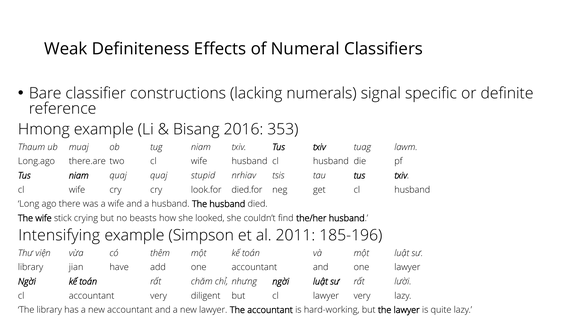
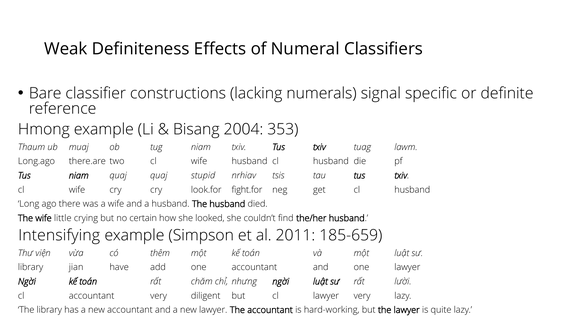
2016: 2016 -> 2004
died.for: died.for -> fight.for
stick: stick -> little
beasts: beasts -> certain
185-196: 185-196 -> 185-659
